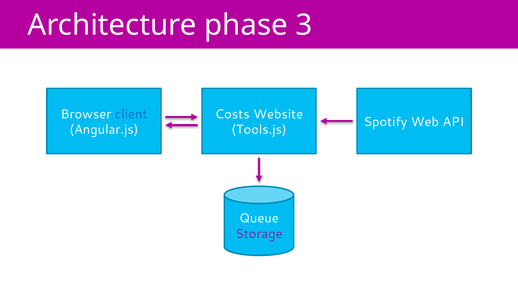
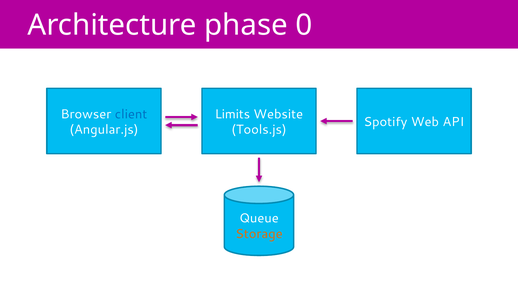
3: 3 -> 0
Costs: Costs -> Limits
Storage colour: purple -> orange
